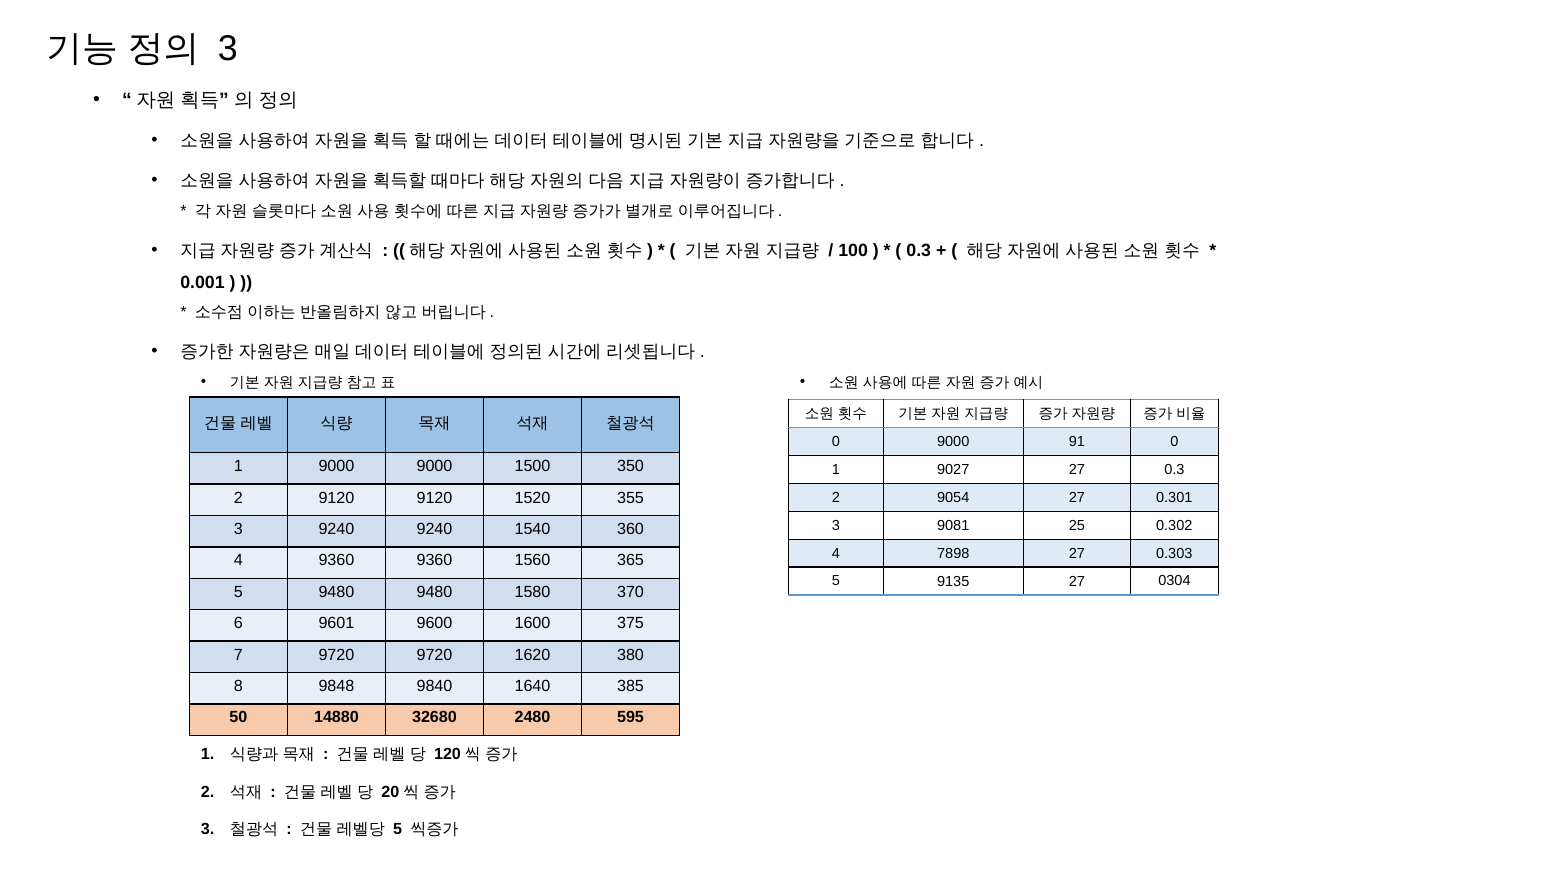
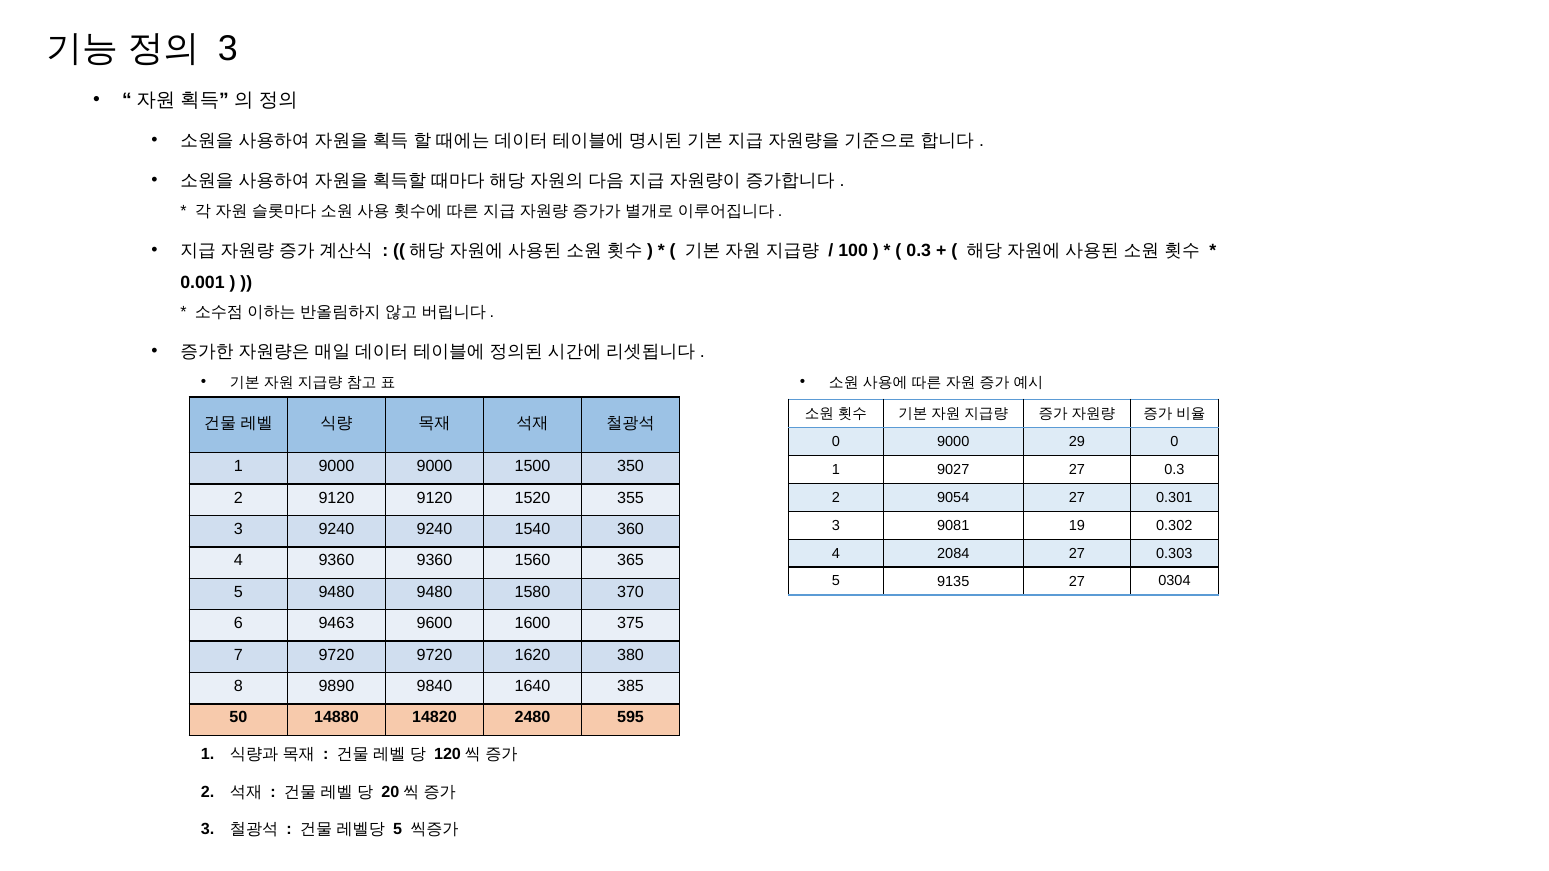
91: 91 -> 29
25: 25 -> 19
7898: 7898 -> 2084
9601: 9601 -> 9463
9848: 9848 -> 9890
32680: 32680 -> 14820
